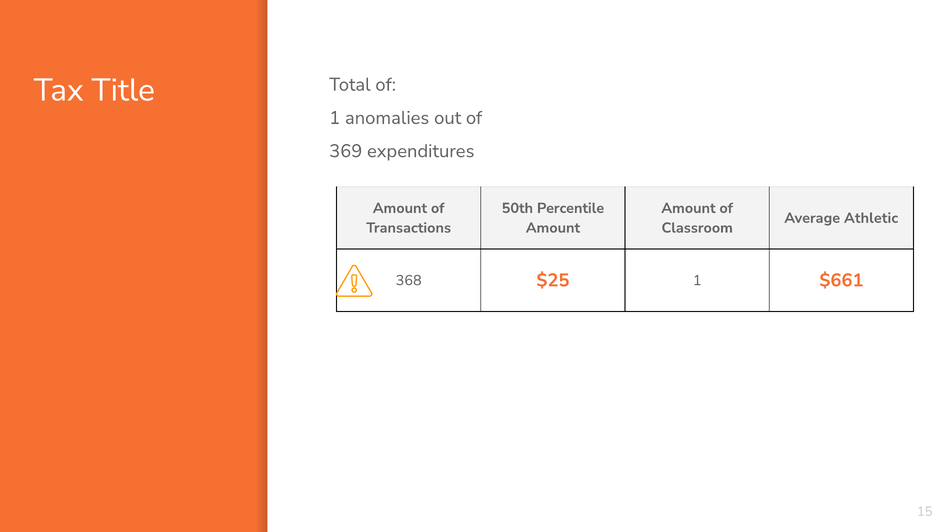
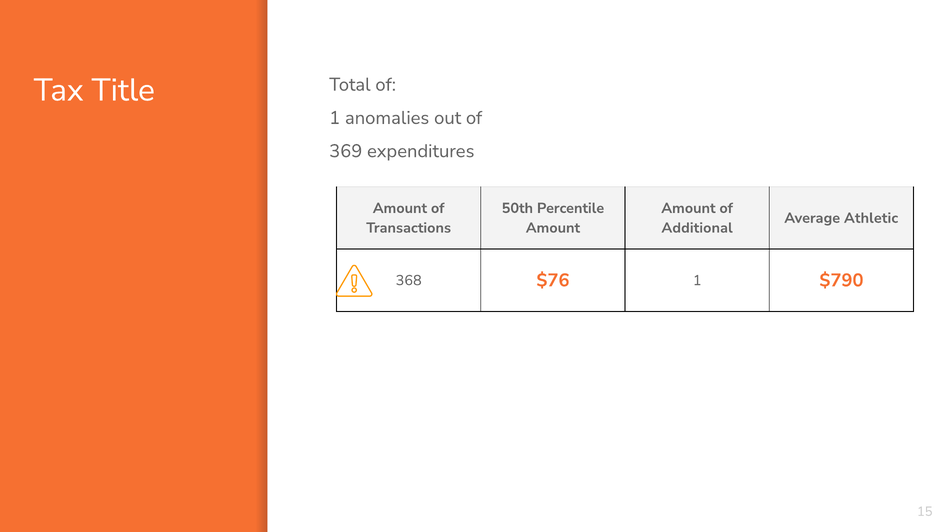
Classroom: Classroom -> Additional
$25: $25 -> $76
$661: $661 -> $790
